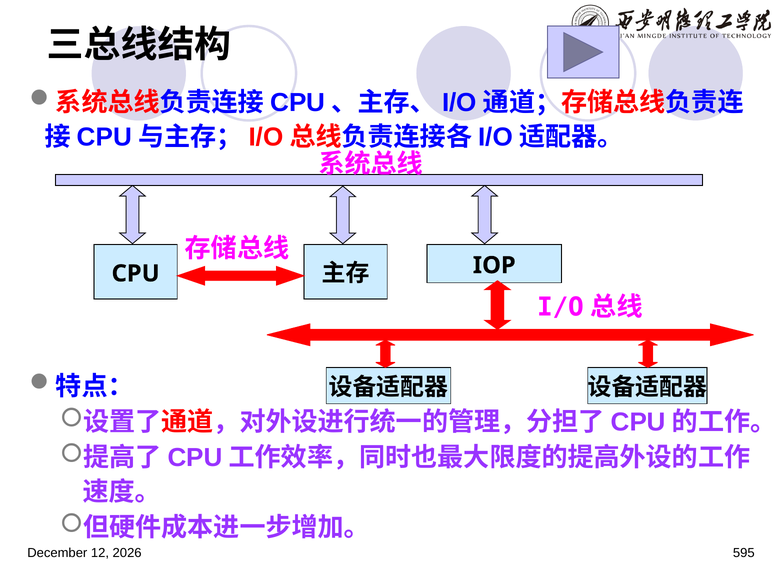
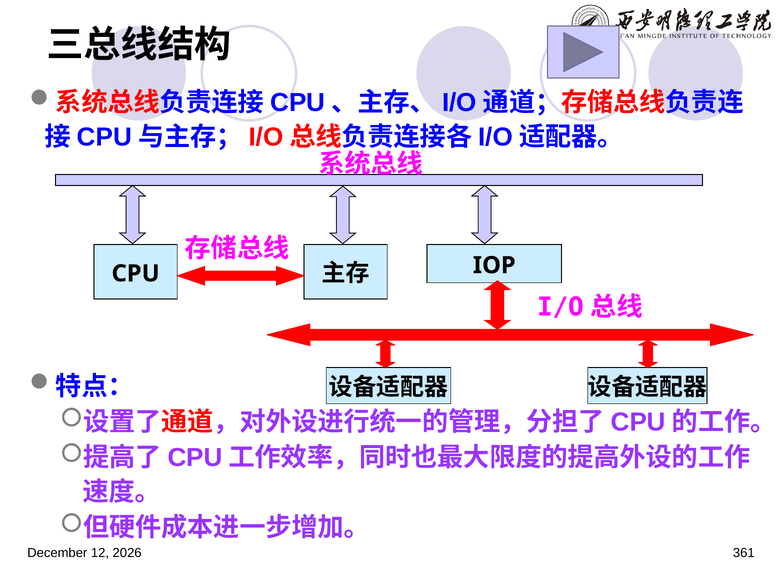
595: 595 -> 361
